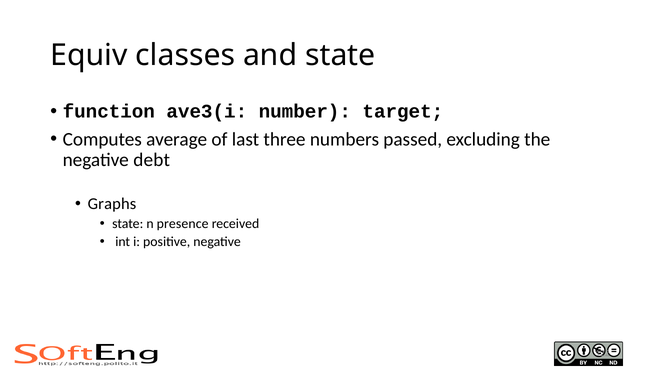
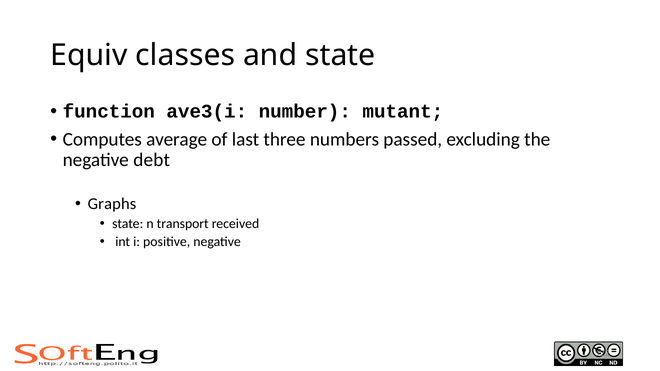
target: target -> mutant
presence: presence -> transport
